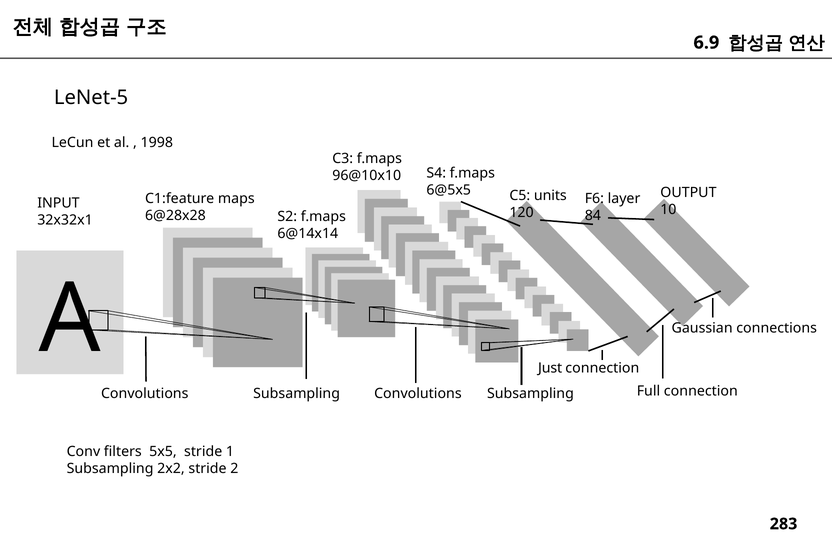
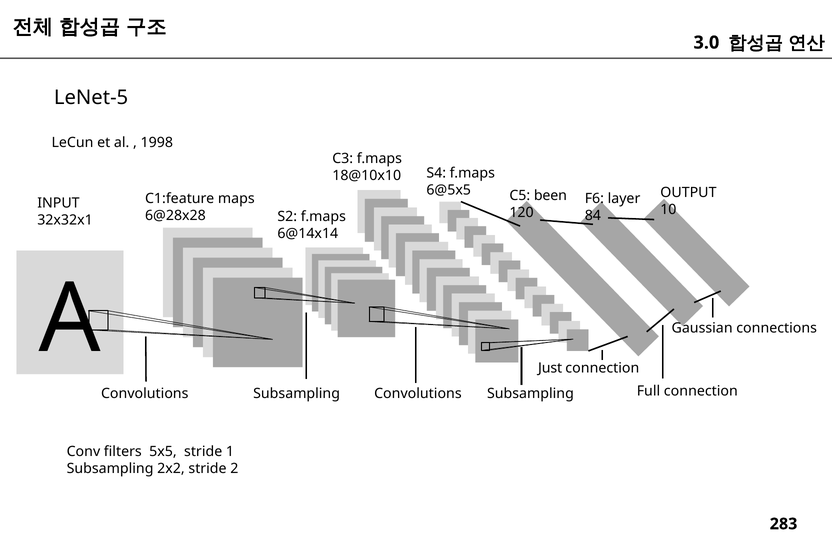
6.9: 6.9 -> 3.0
96@10x10: 96@10x10 -> 18@10x10
units: units -> been
